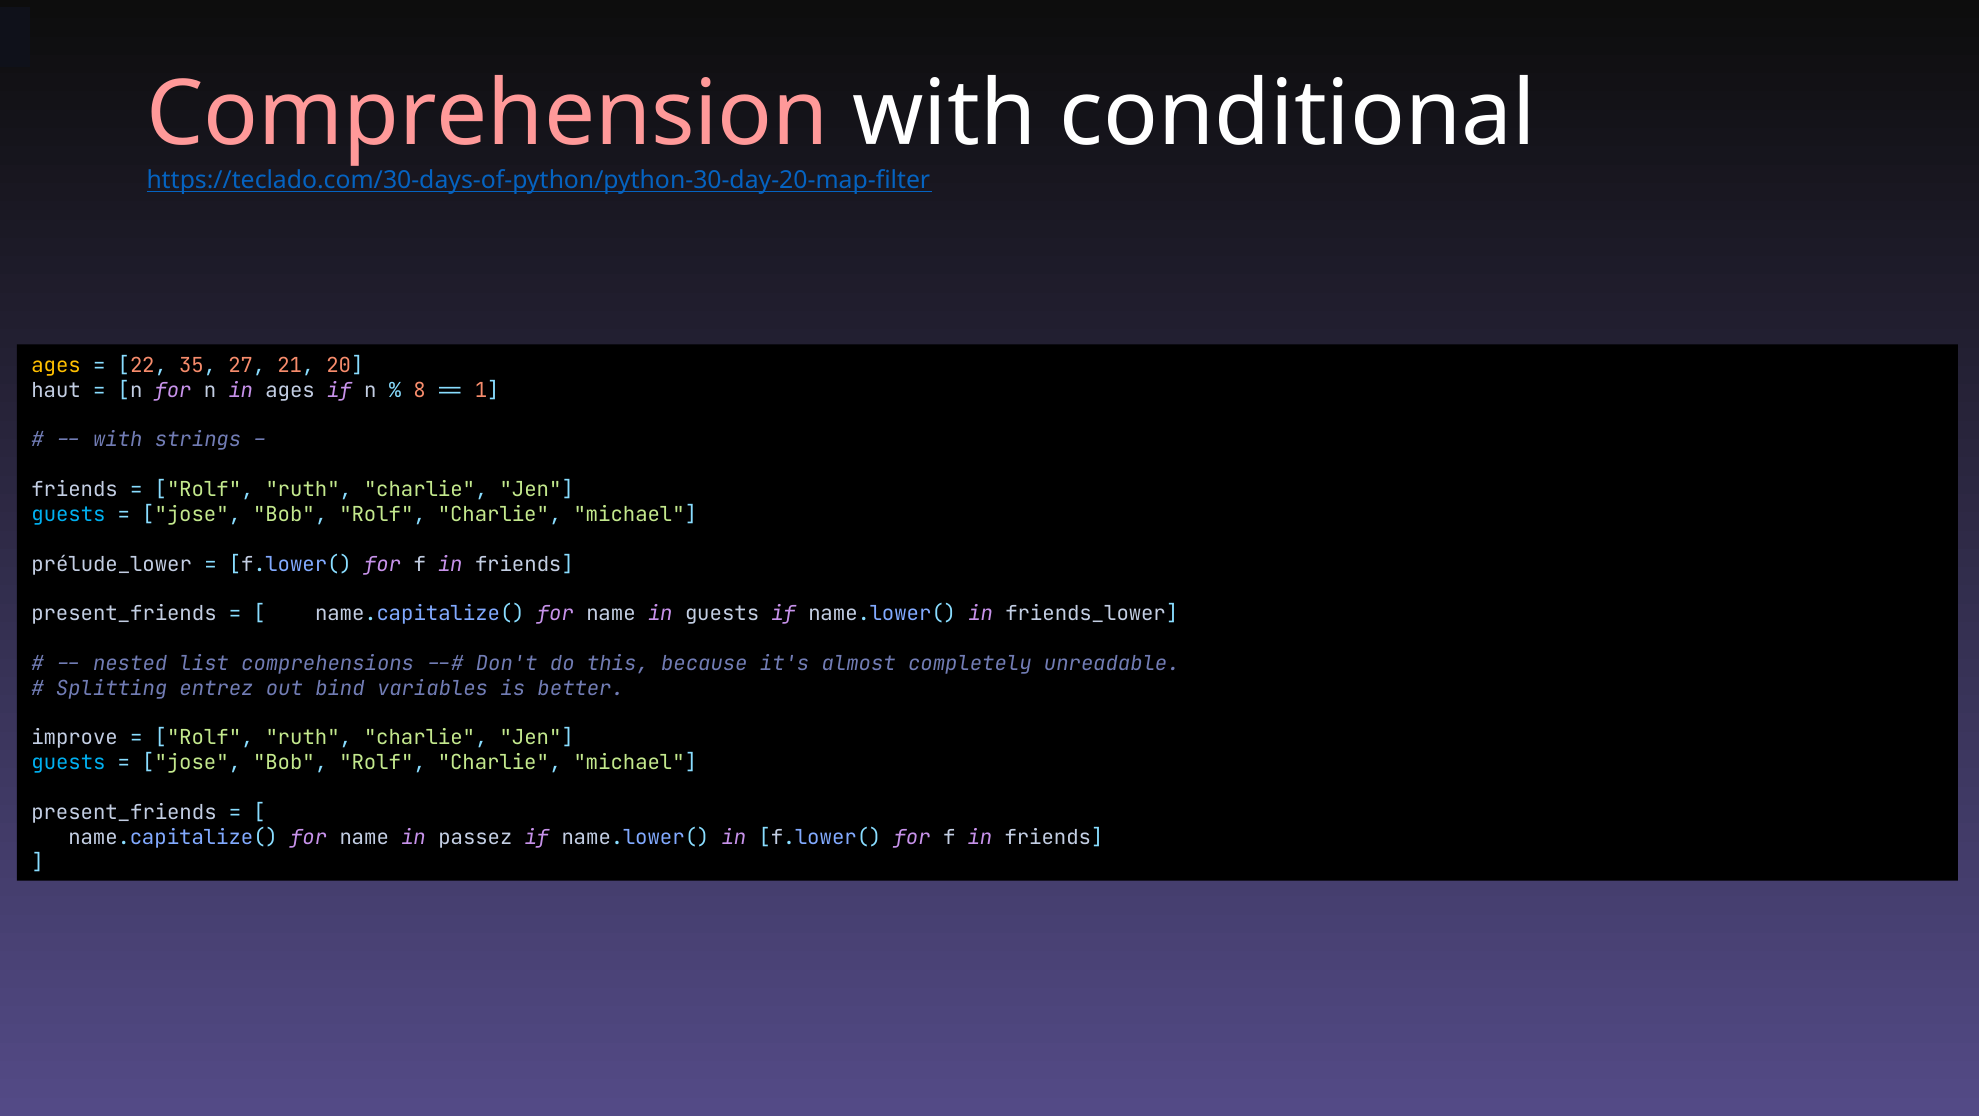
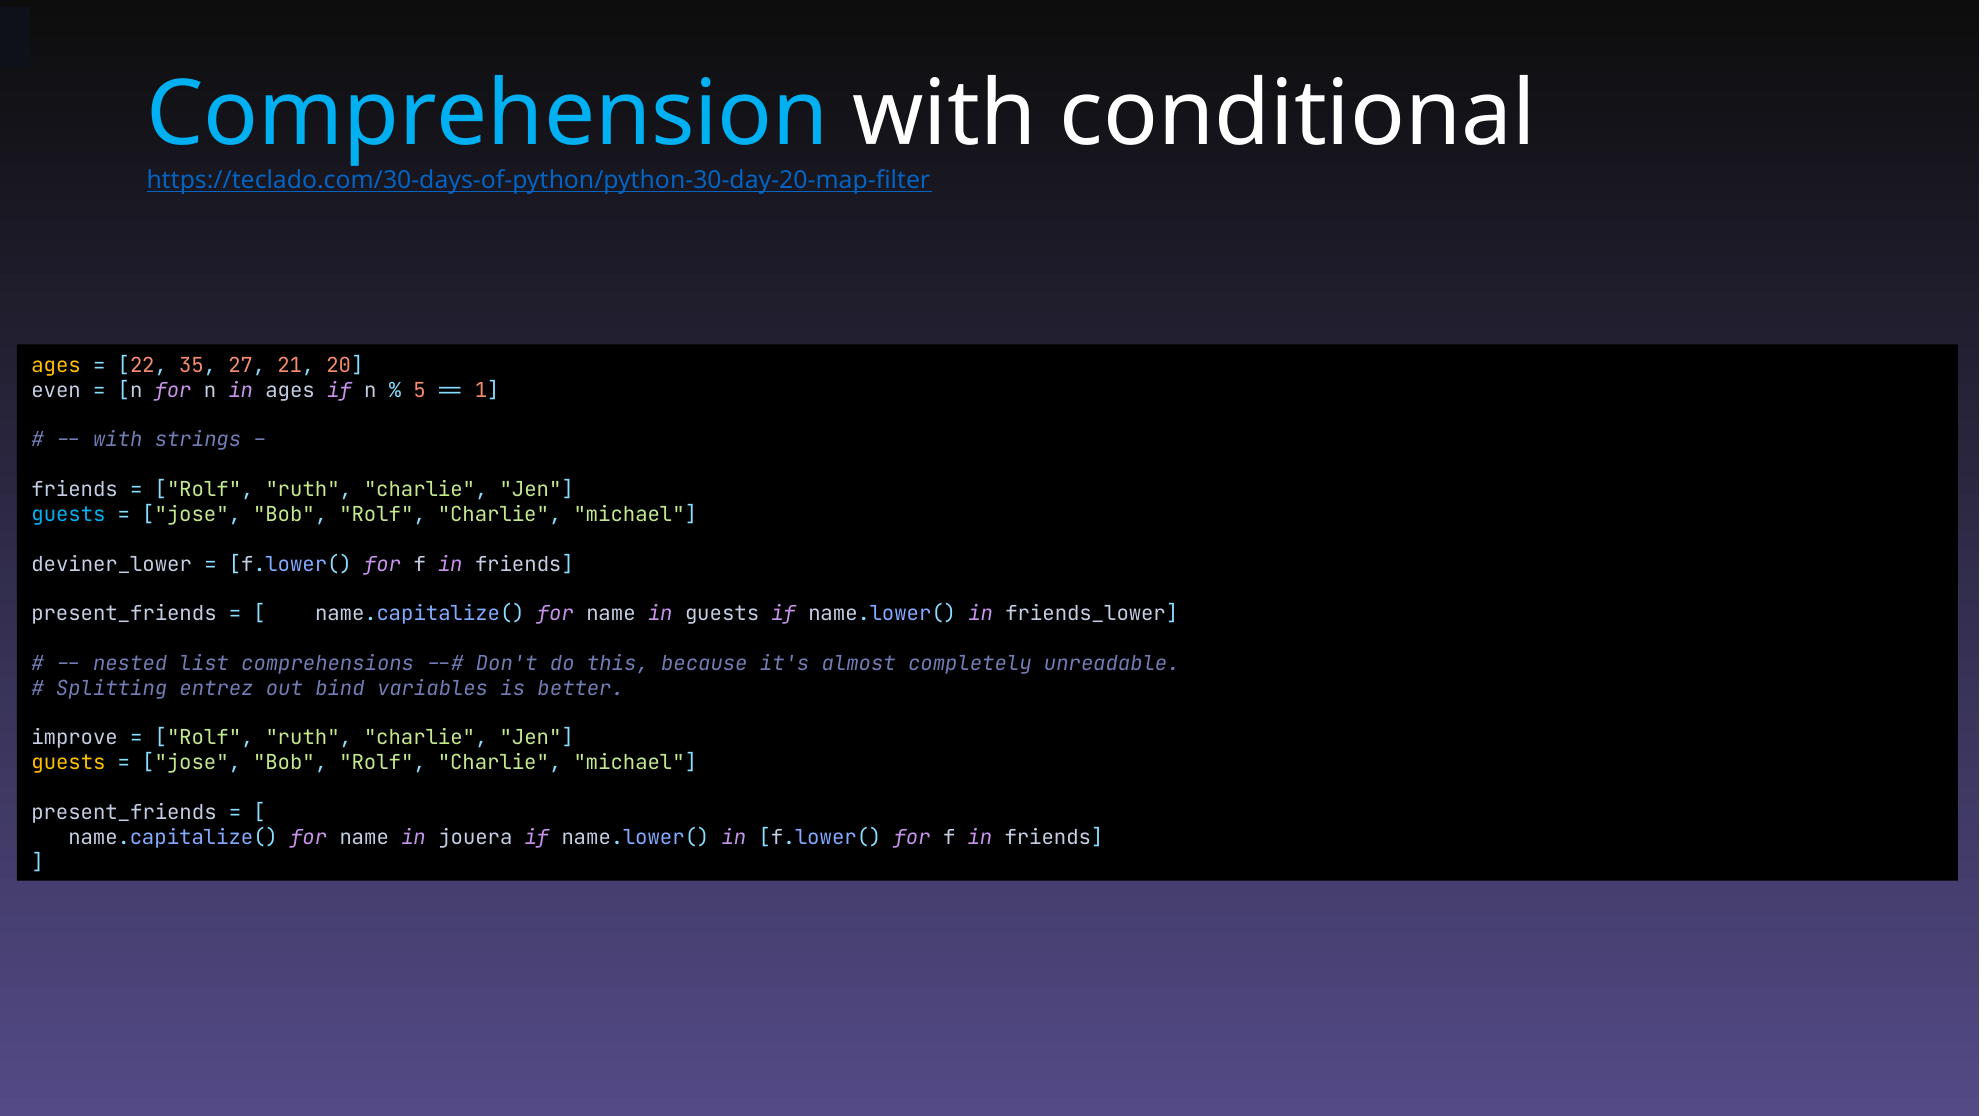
Comprehension colour: pink -> light blue
haut: haut -> even
8: 8 -> 5
prélude_lower: prélude_lower -> deviner_lower
guests at (68, 763) colour: light blue -> yellow
passez: passez -> jouera
